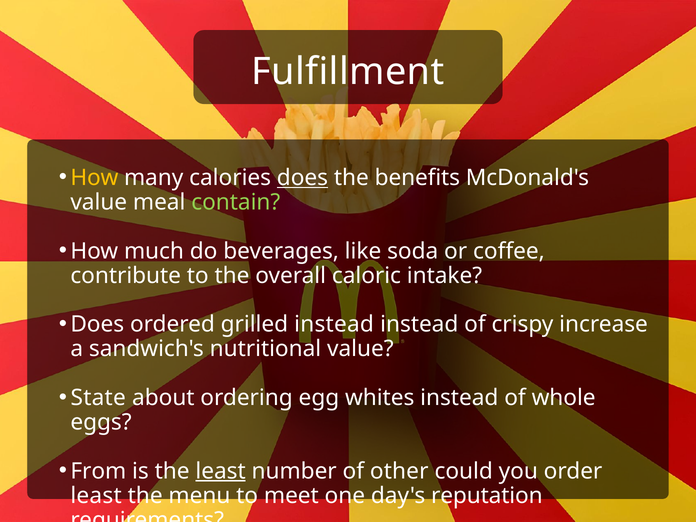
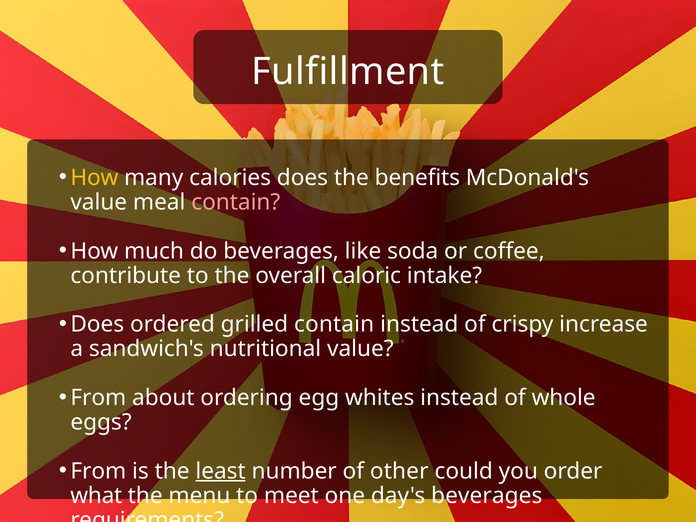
does at (302, 178) underline: present -> none
contain at (236, 202) colour: light green -> pink
grilled instead: instead -> contain
State at (98, 398): State -> From
least at (96, 496): least -> what
day's reputation: reputation -> beverages
